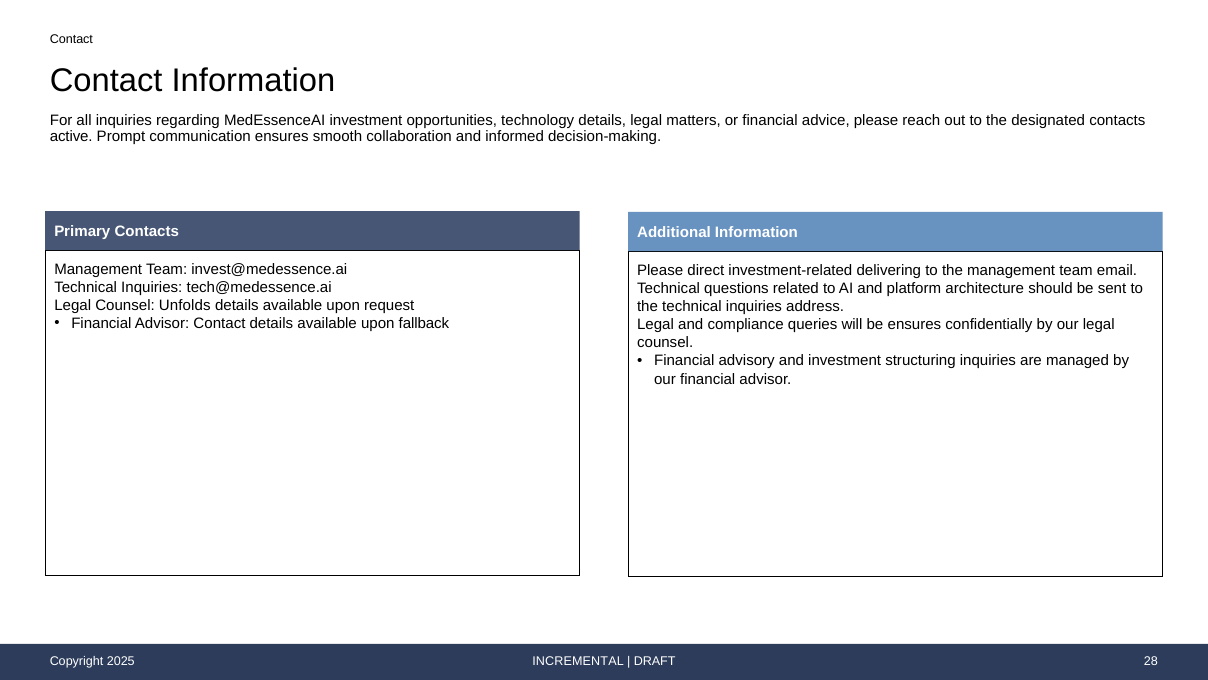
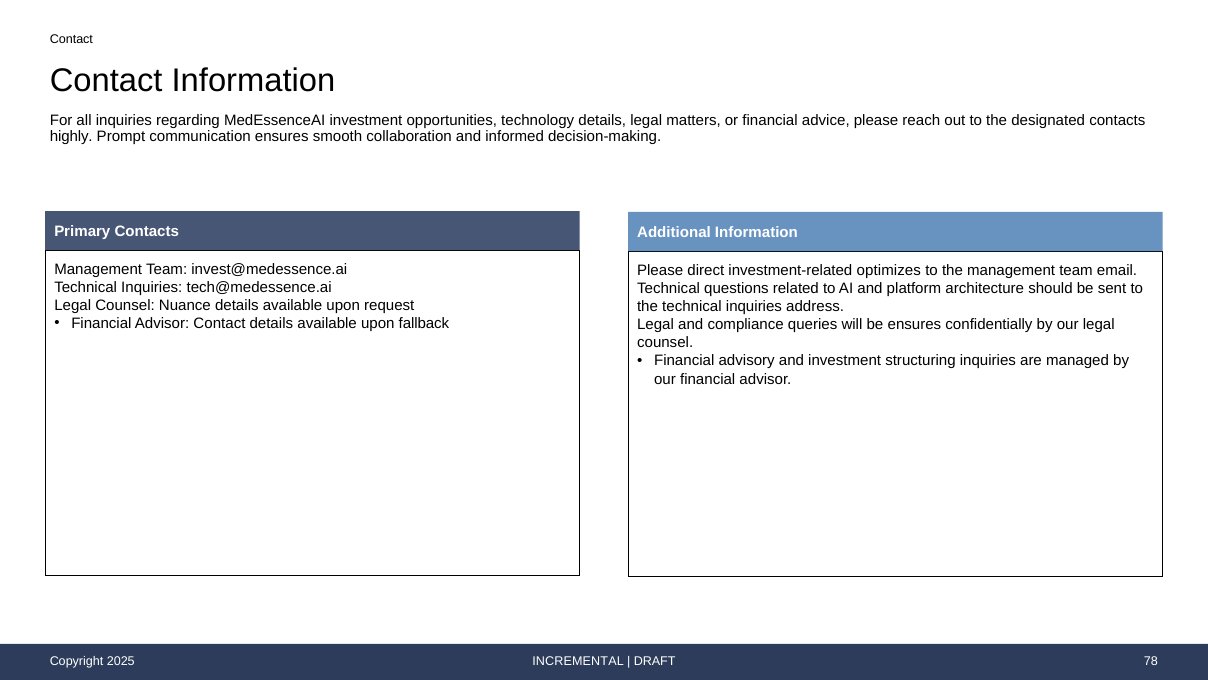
active: active -> highly
delivering: delivering -> optimizes
Unfolds: Unfolds -> Nuance
28: 28 -> 78
